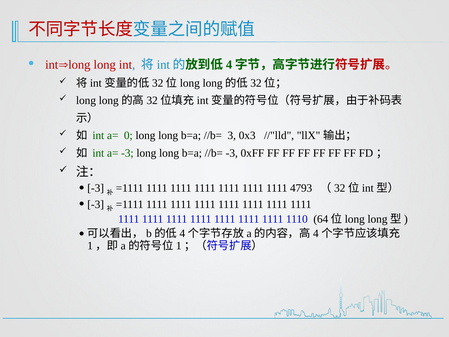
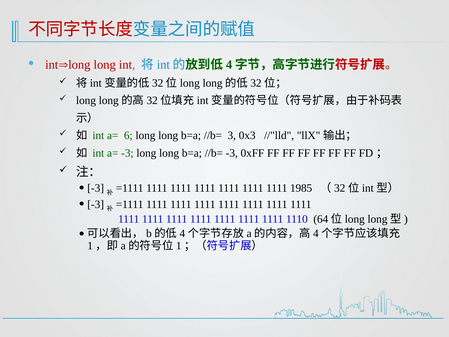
0: 0 -> 6
4793: 4793 -> 1985
